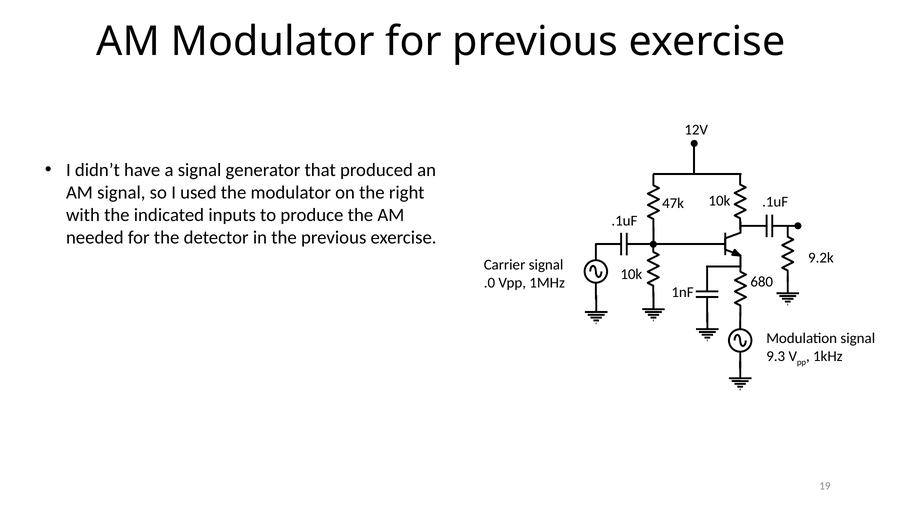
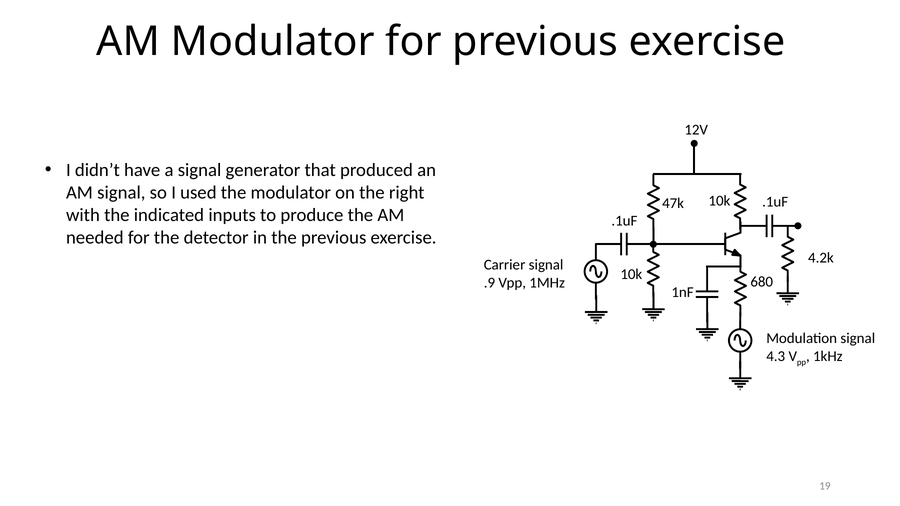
9.2k: 9.2k -> 4.2k
.0: .0 -> .9
9.3: 9.3 -> 4.3
